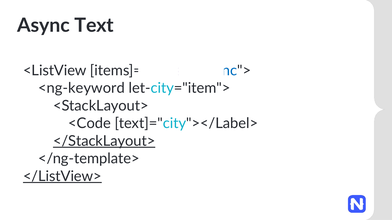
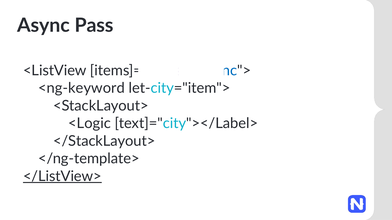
Text: Text -> Pass
<Code: <Code -> <Logic
</StackLayout> underline: present -> none
